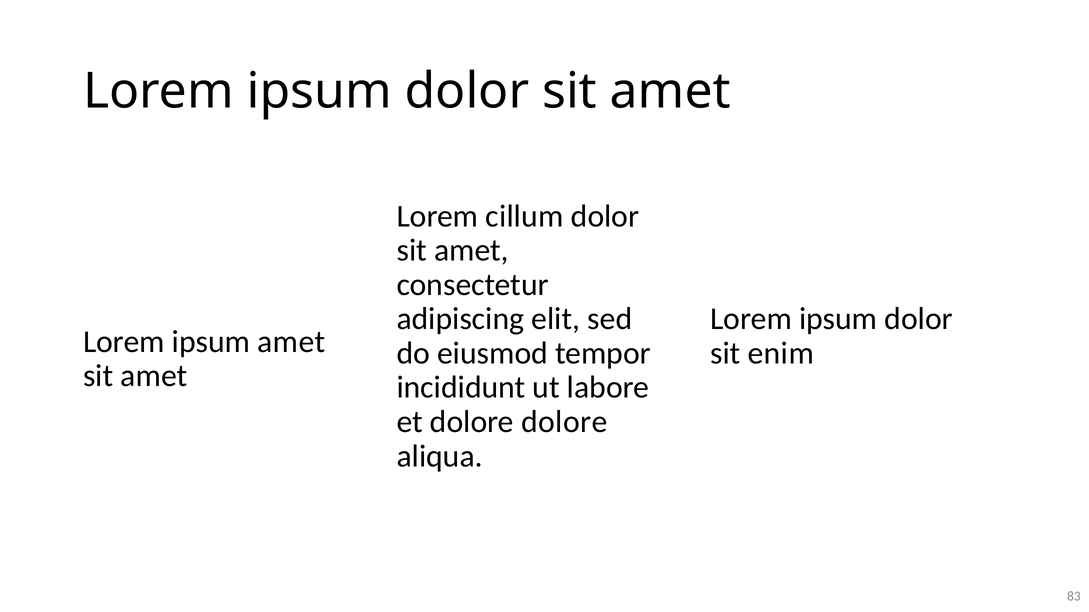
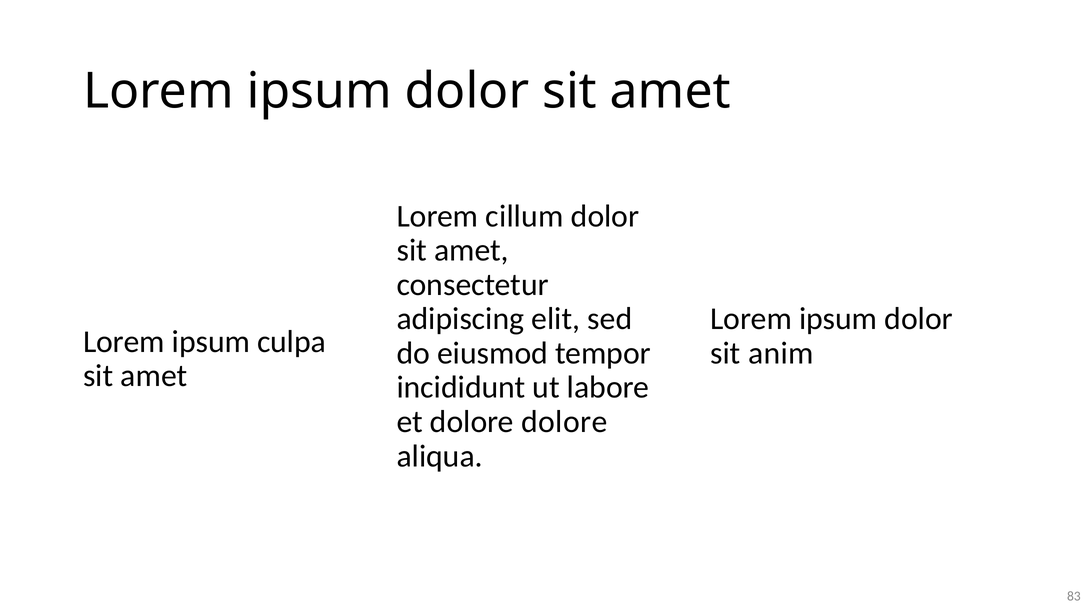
ipsum amet: amet -> culpa
enim: enim -> anim
